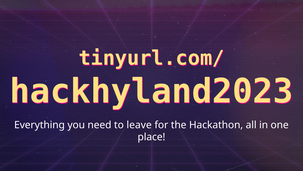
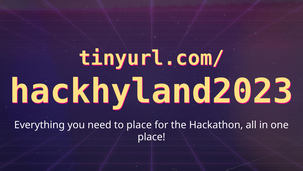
to leave: leave -> place
